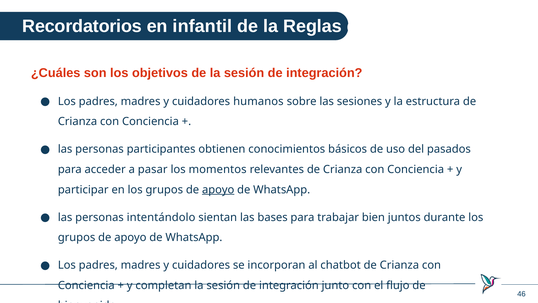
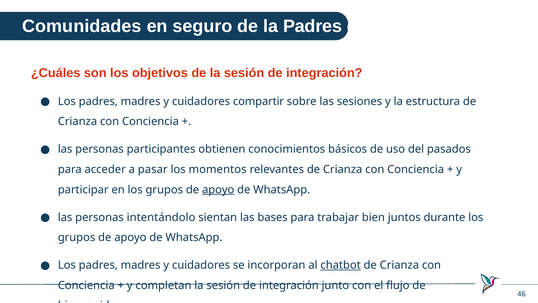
Recordatorios: Recordatorios -> Comunidades
infantil: infantil -> seguro
la Reglas: Reglas -> Padres
humanos: humanos -> compartir
chatbot underline: none -> present
